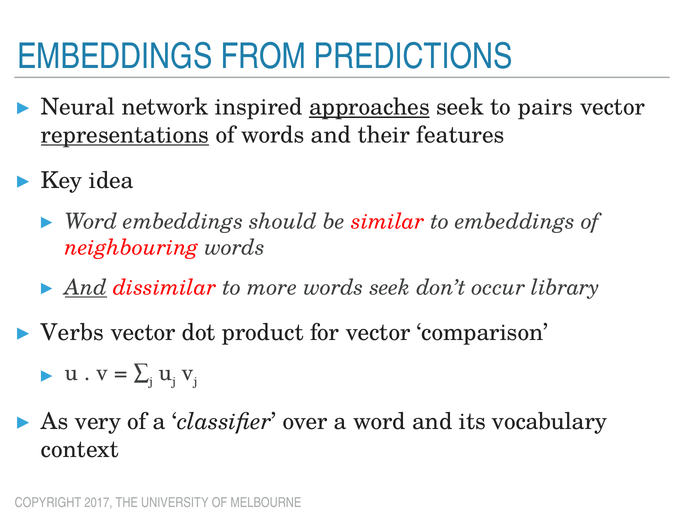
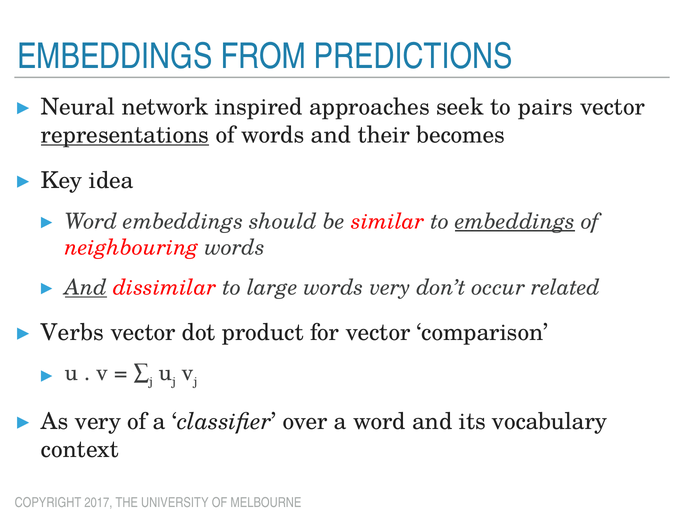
approaches underline: present -> none
features: features -> becomes
embeddings at (515, 221) underline: none -> present
more: more -> large
words seek: seek -> very
library: library -> related
